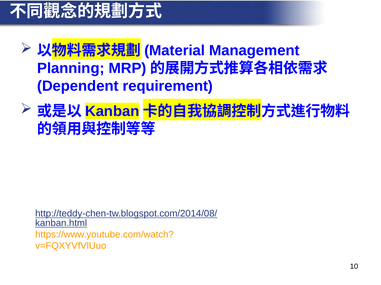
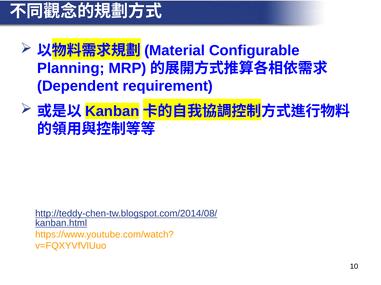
Management: Management -> Configurable
